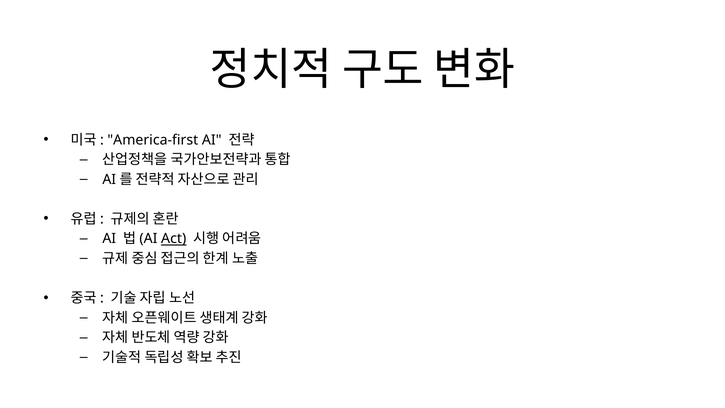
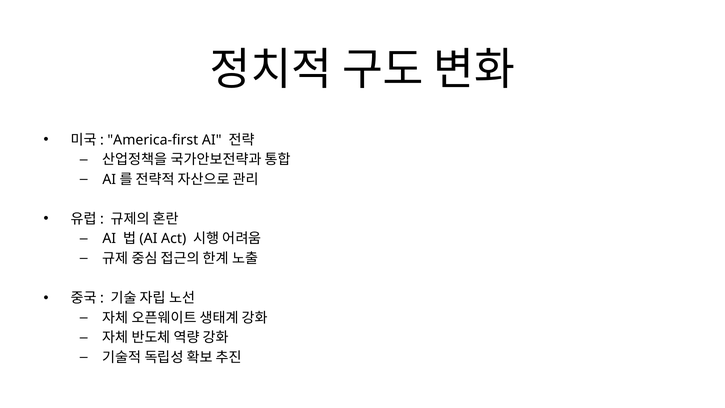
Act underline: present -> none
